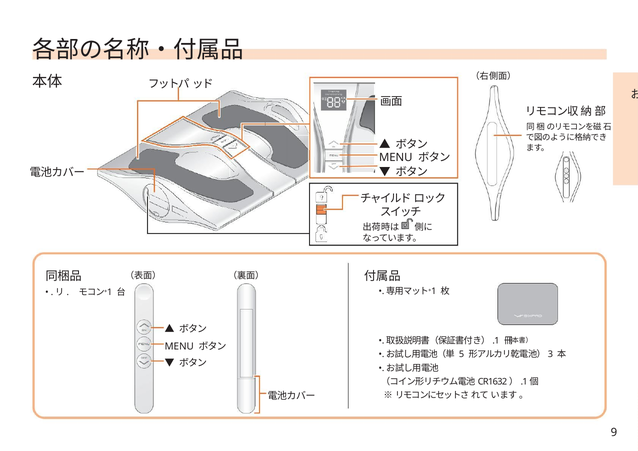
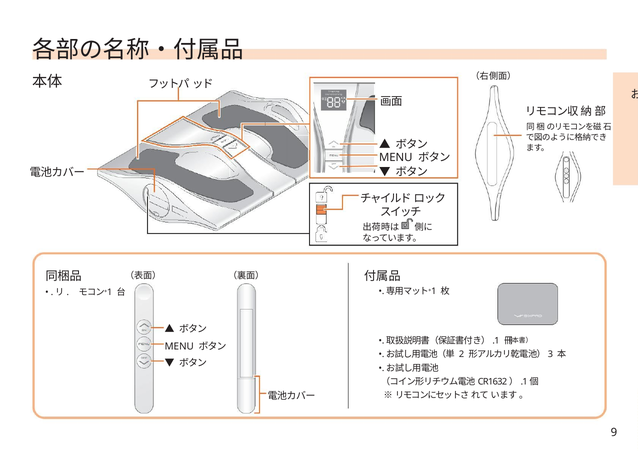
5: 5 -> 2
